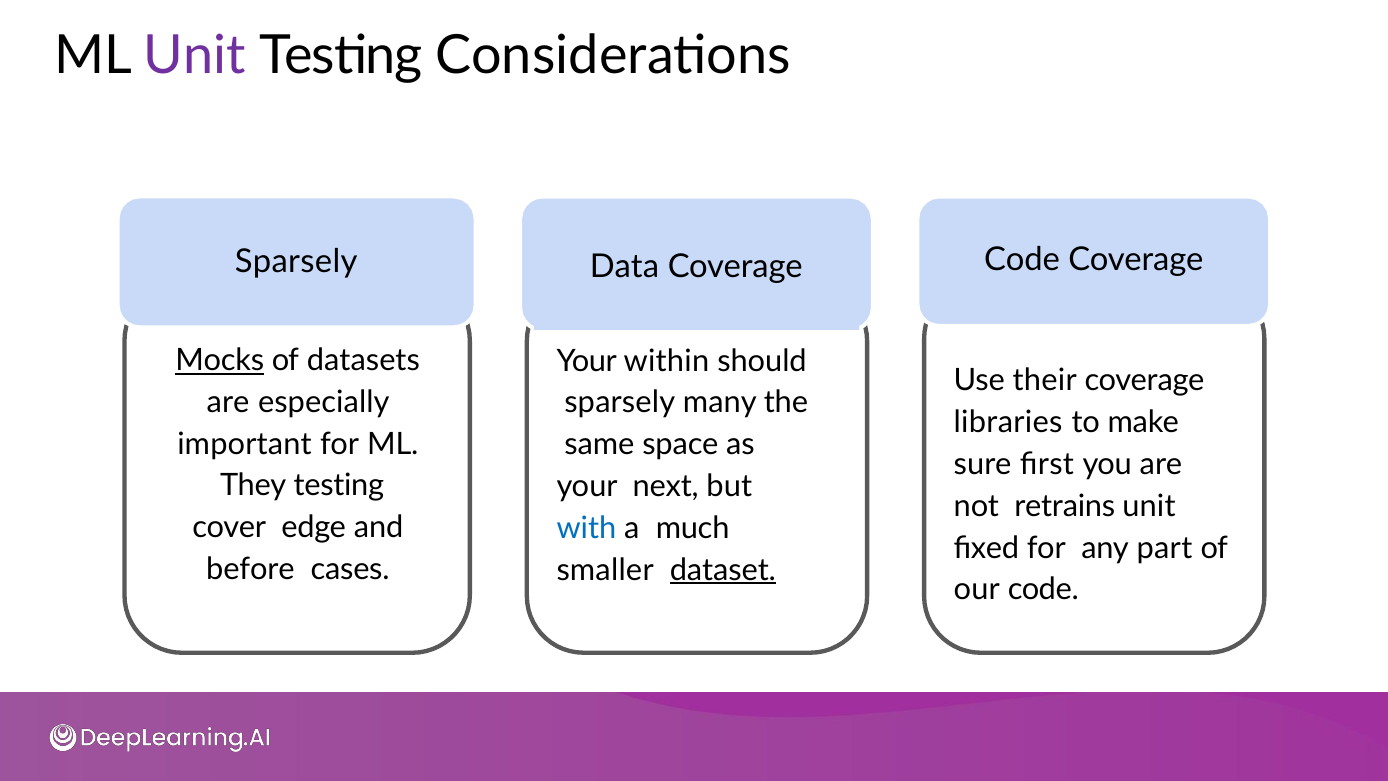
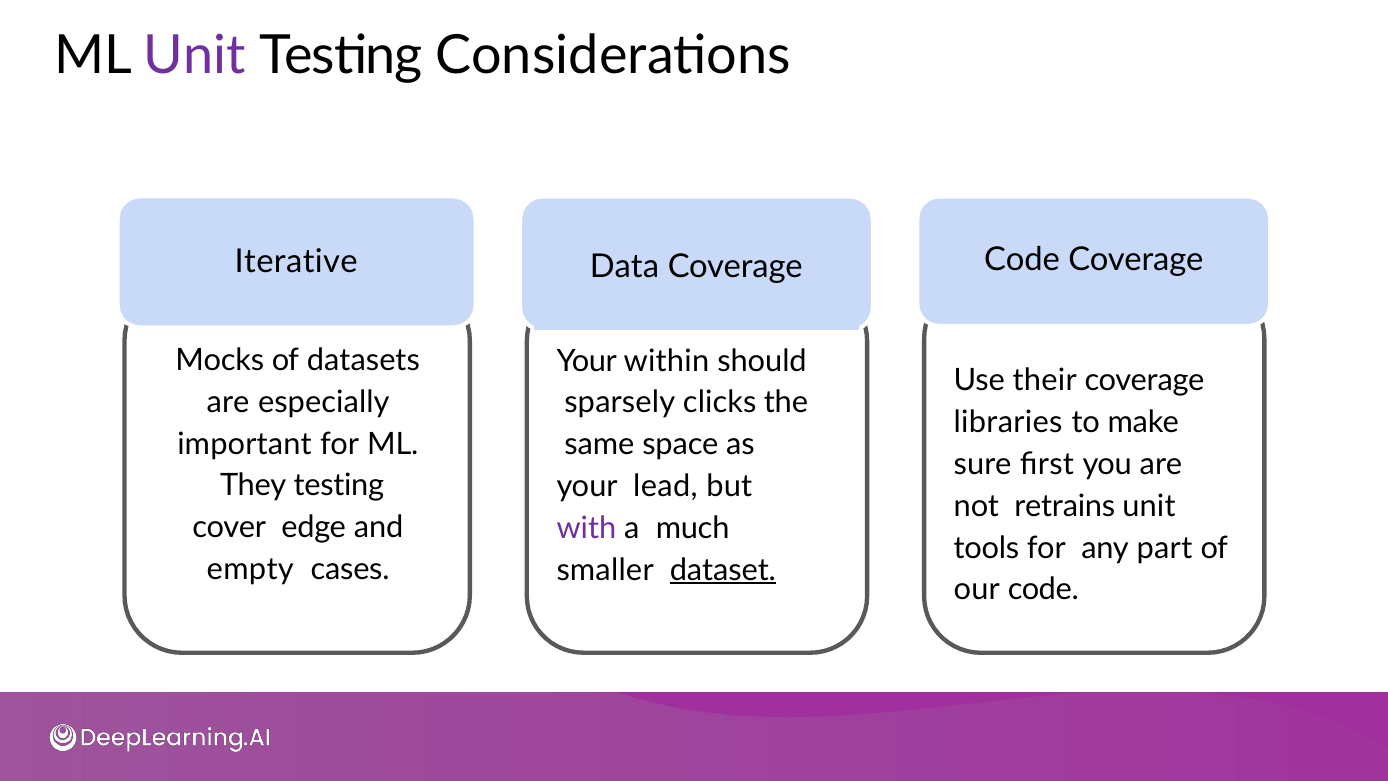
Sparsely at (296, 262): Sparsely -> Iterative
Mocks underline: present -> none
many: many -> clicks
next: next -> lead
with colour: blue -> purple
ﬁxed: ﬁxed -> tools
before: before -> empty
